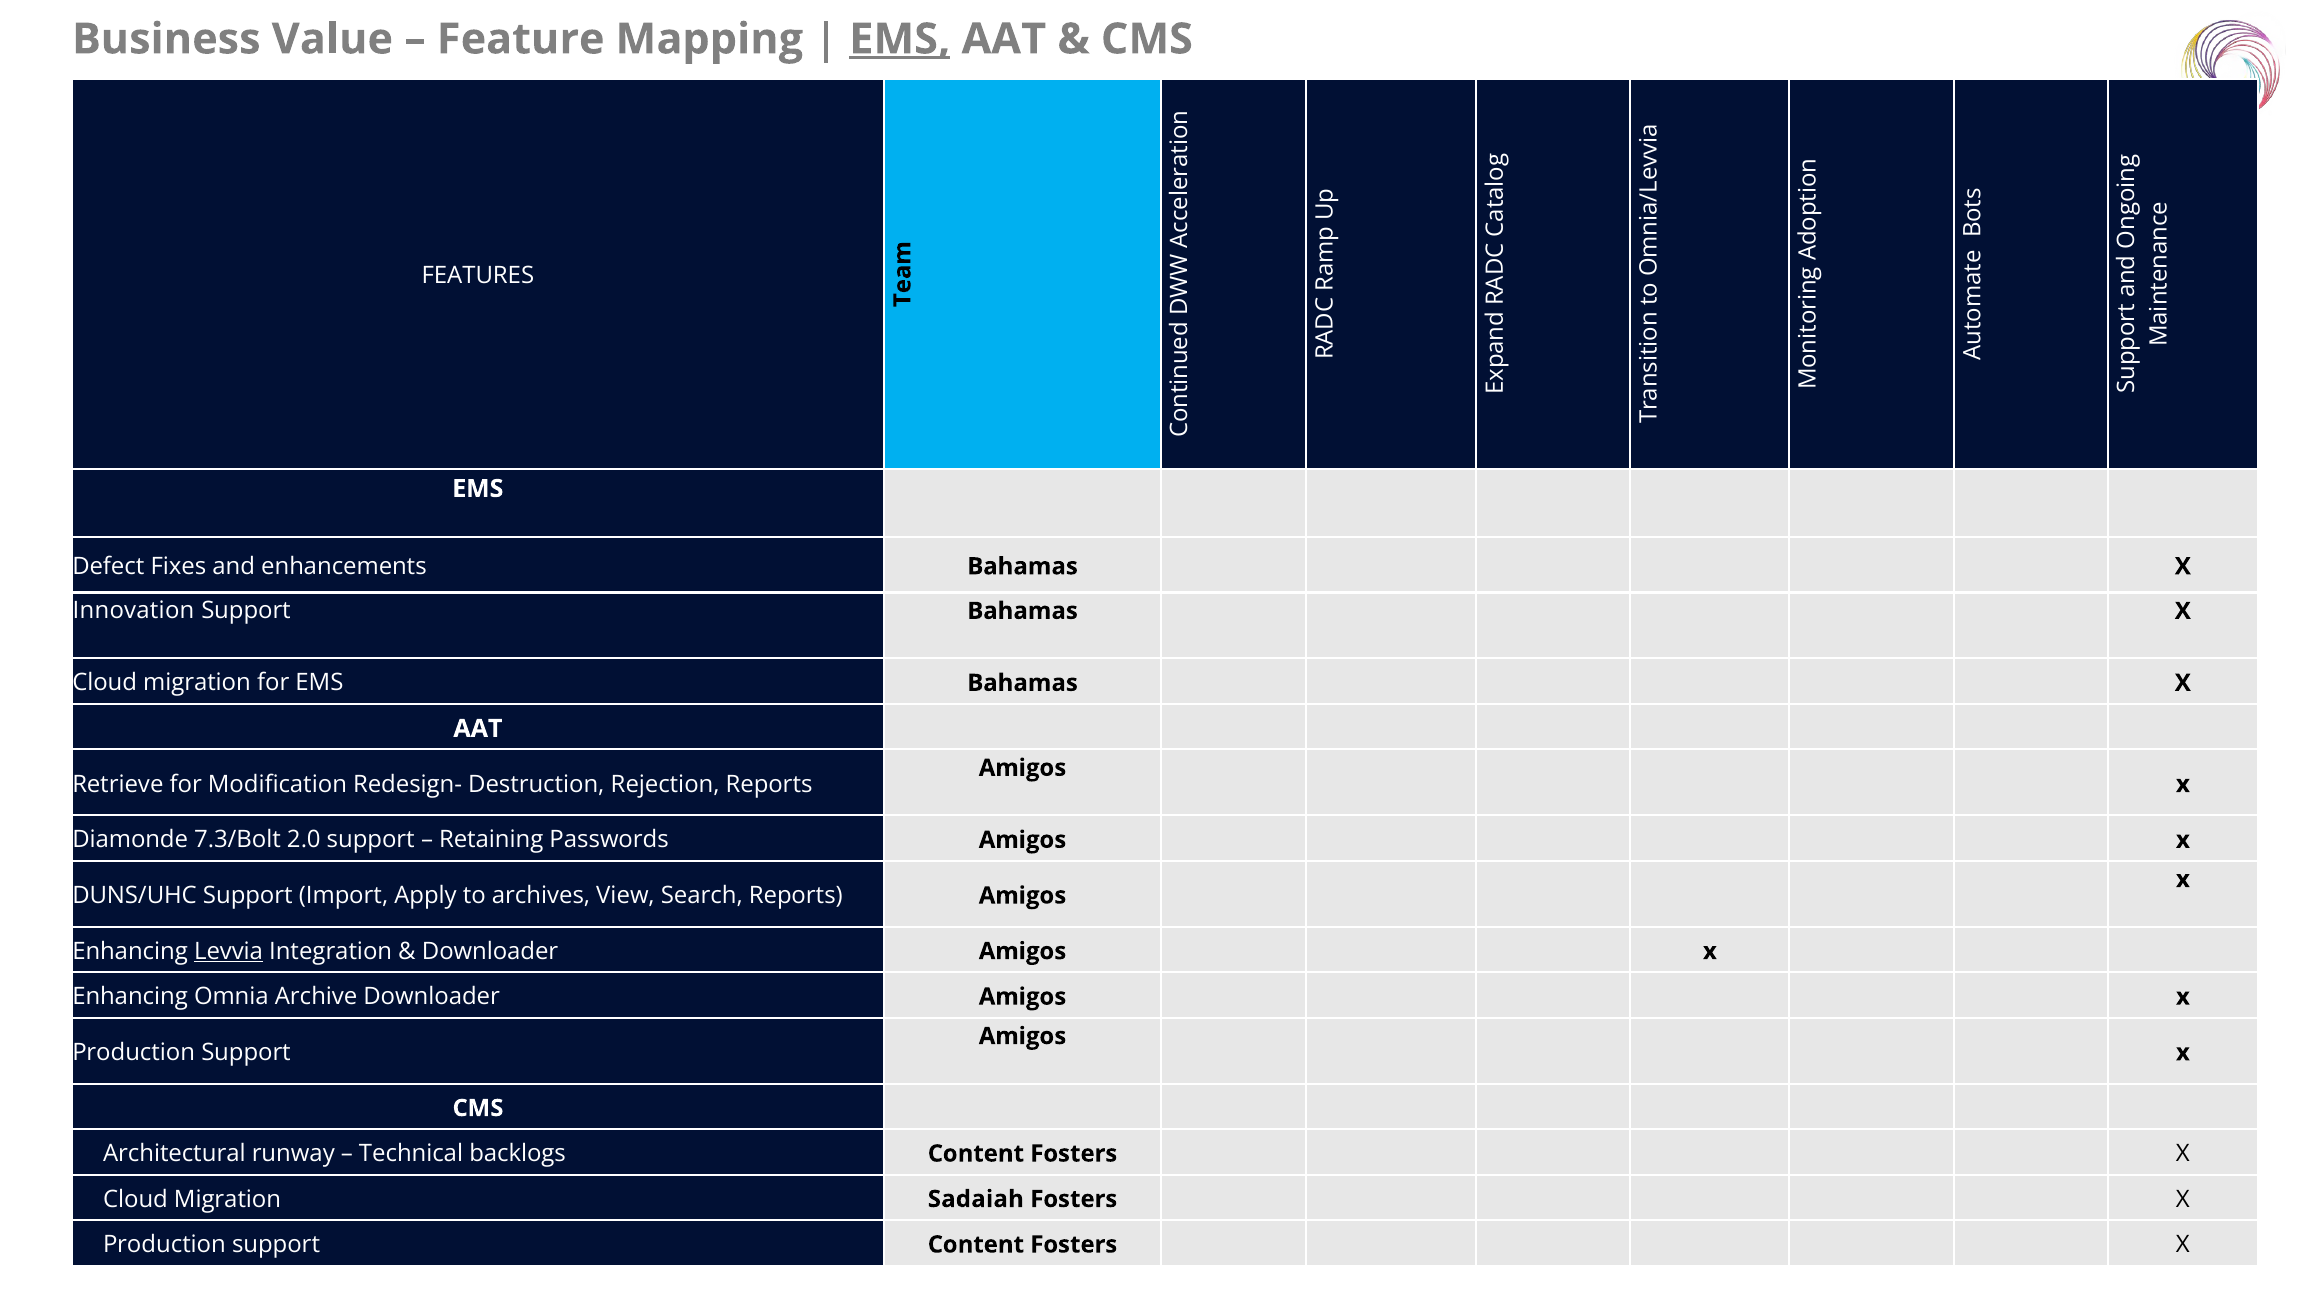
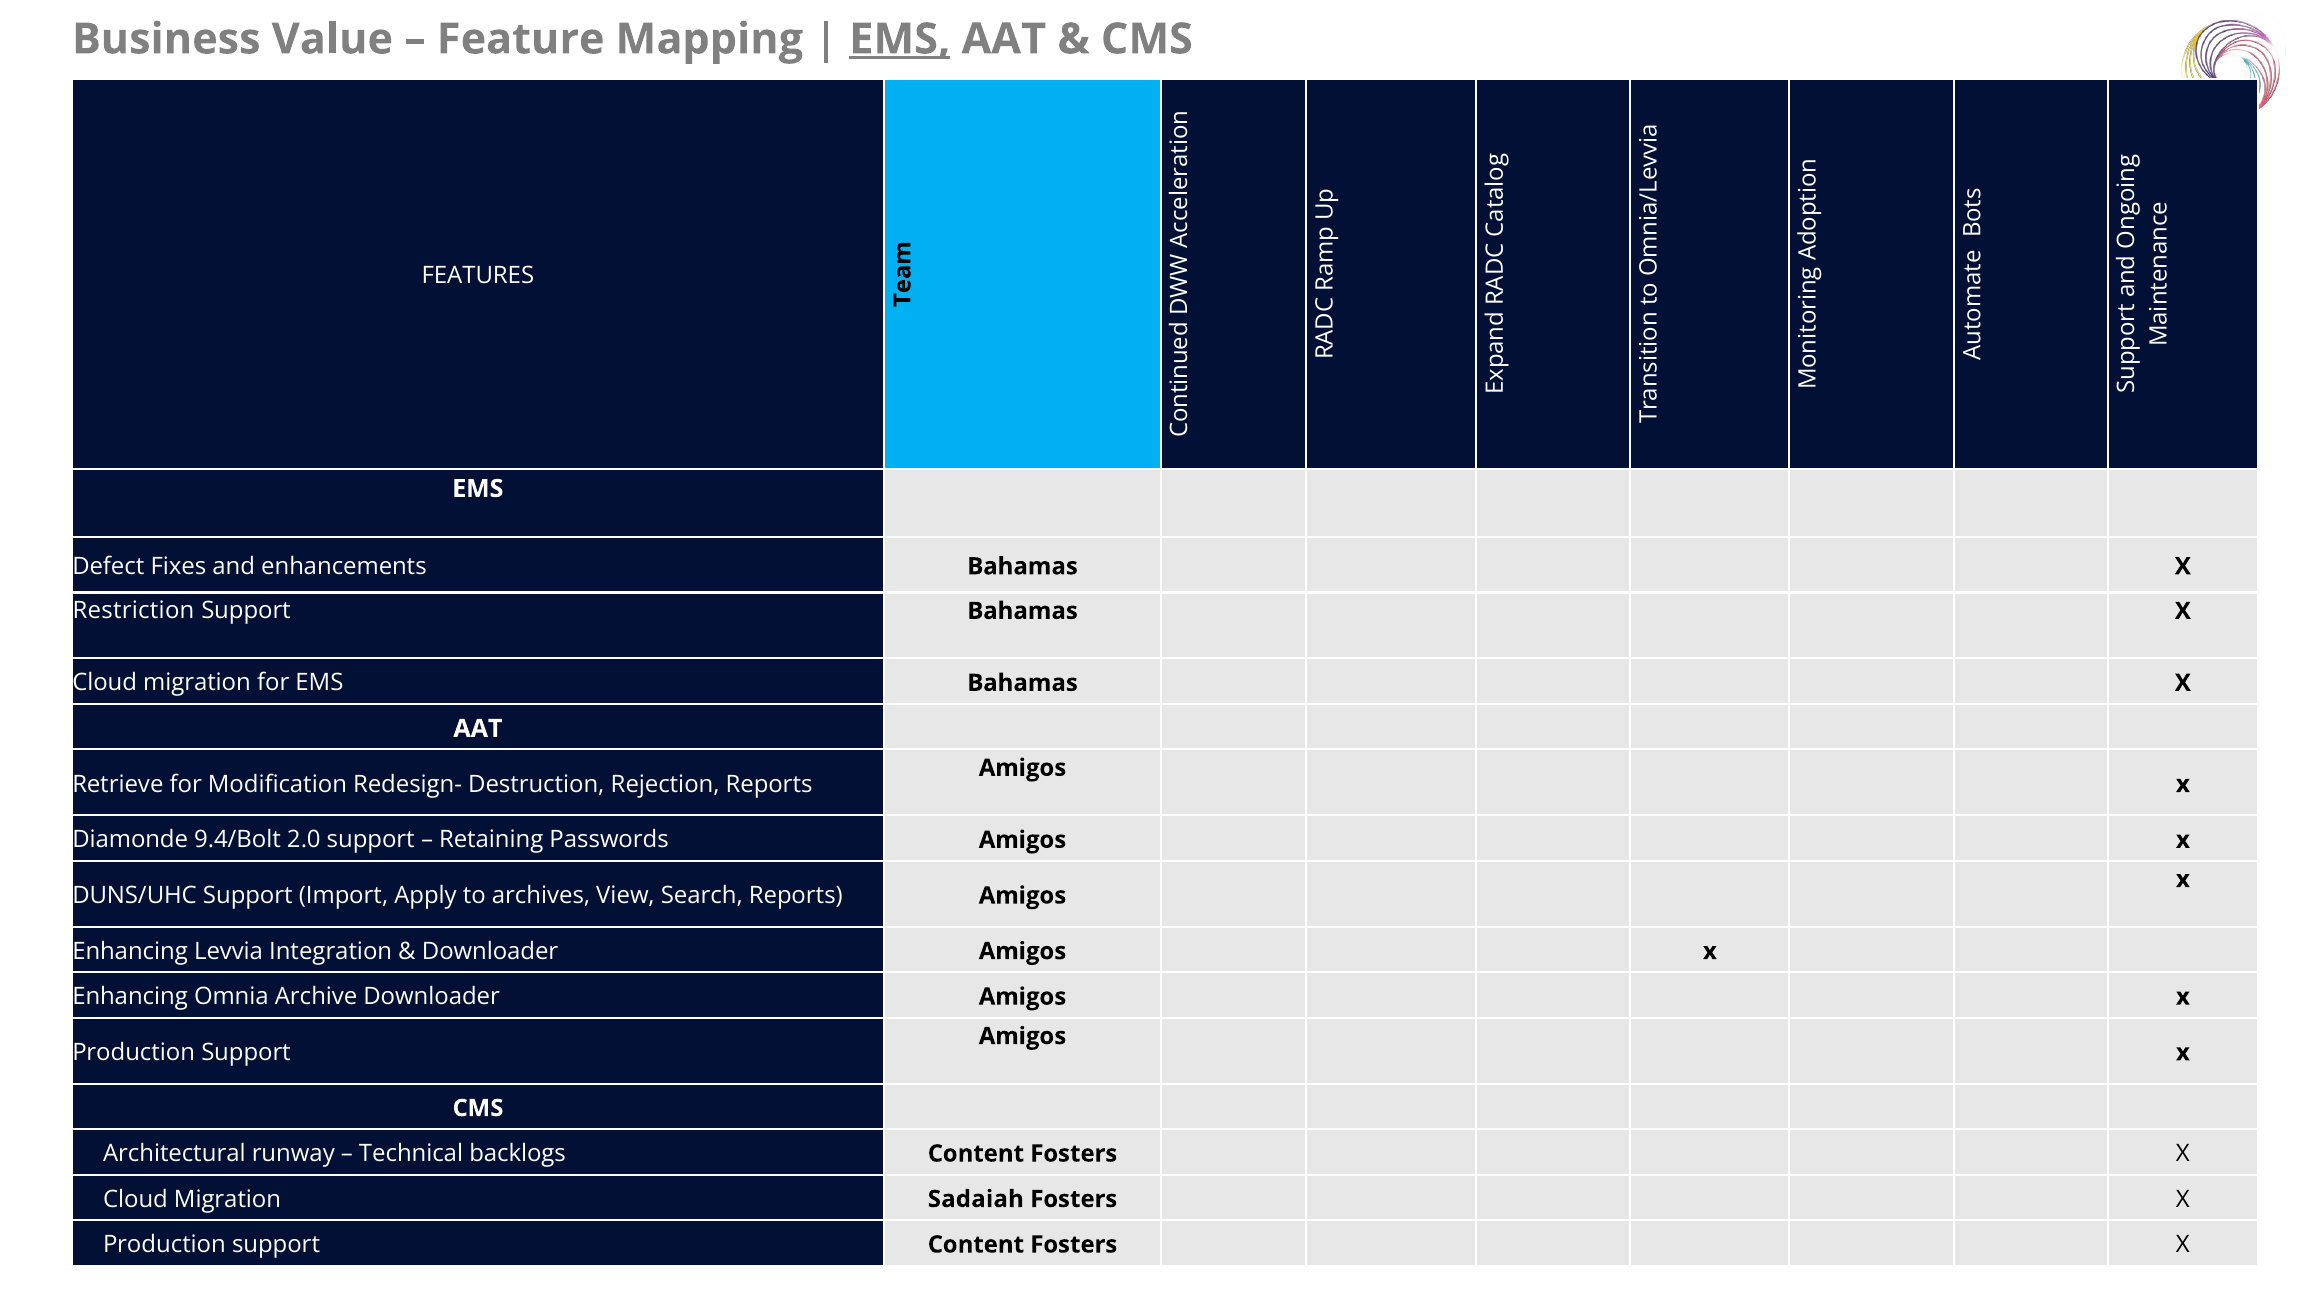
Innovation: Innovation -> Restriction
7.3/Bolt: 7.3/Bolt -> 9.4/Bolt
Levvia underline: present -> none
